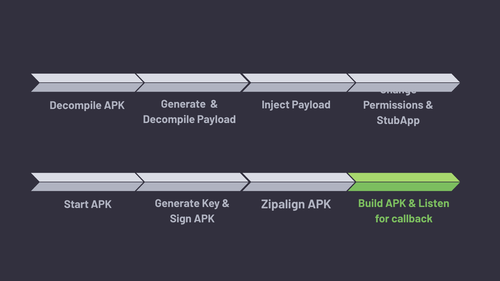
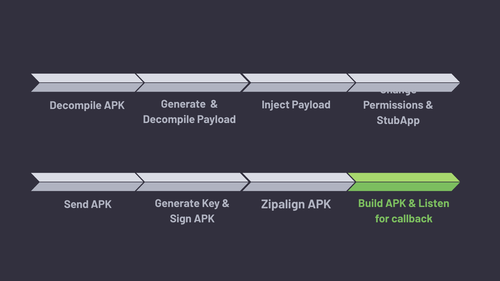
Start: Start -> Send
